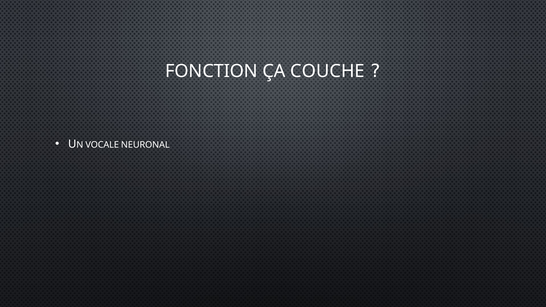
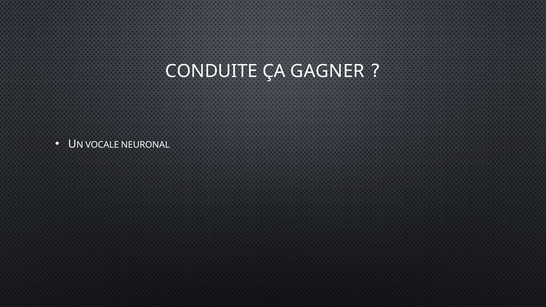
FONCTION: FONCTION -> CONDUITE
COUCHE: COUCHE -> GAGNER
